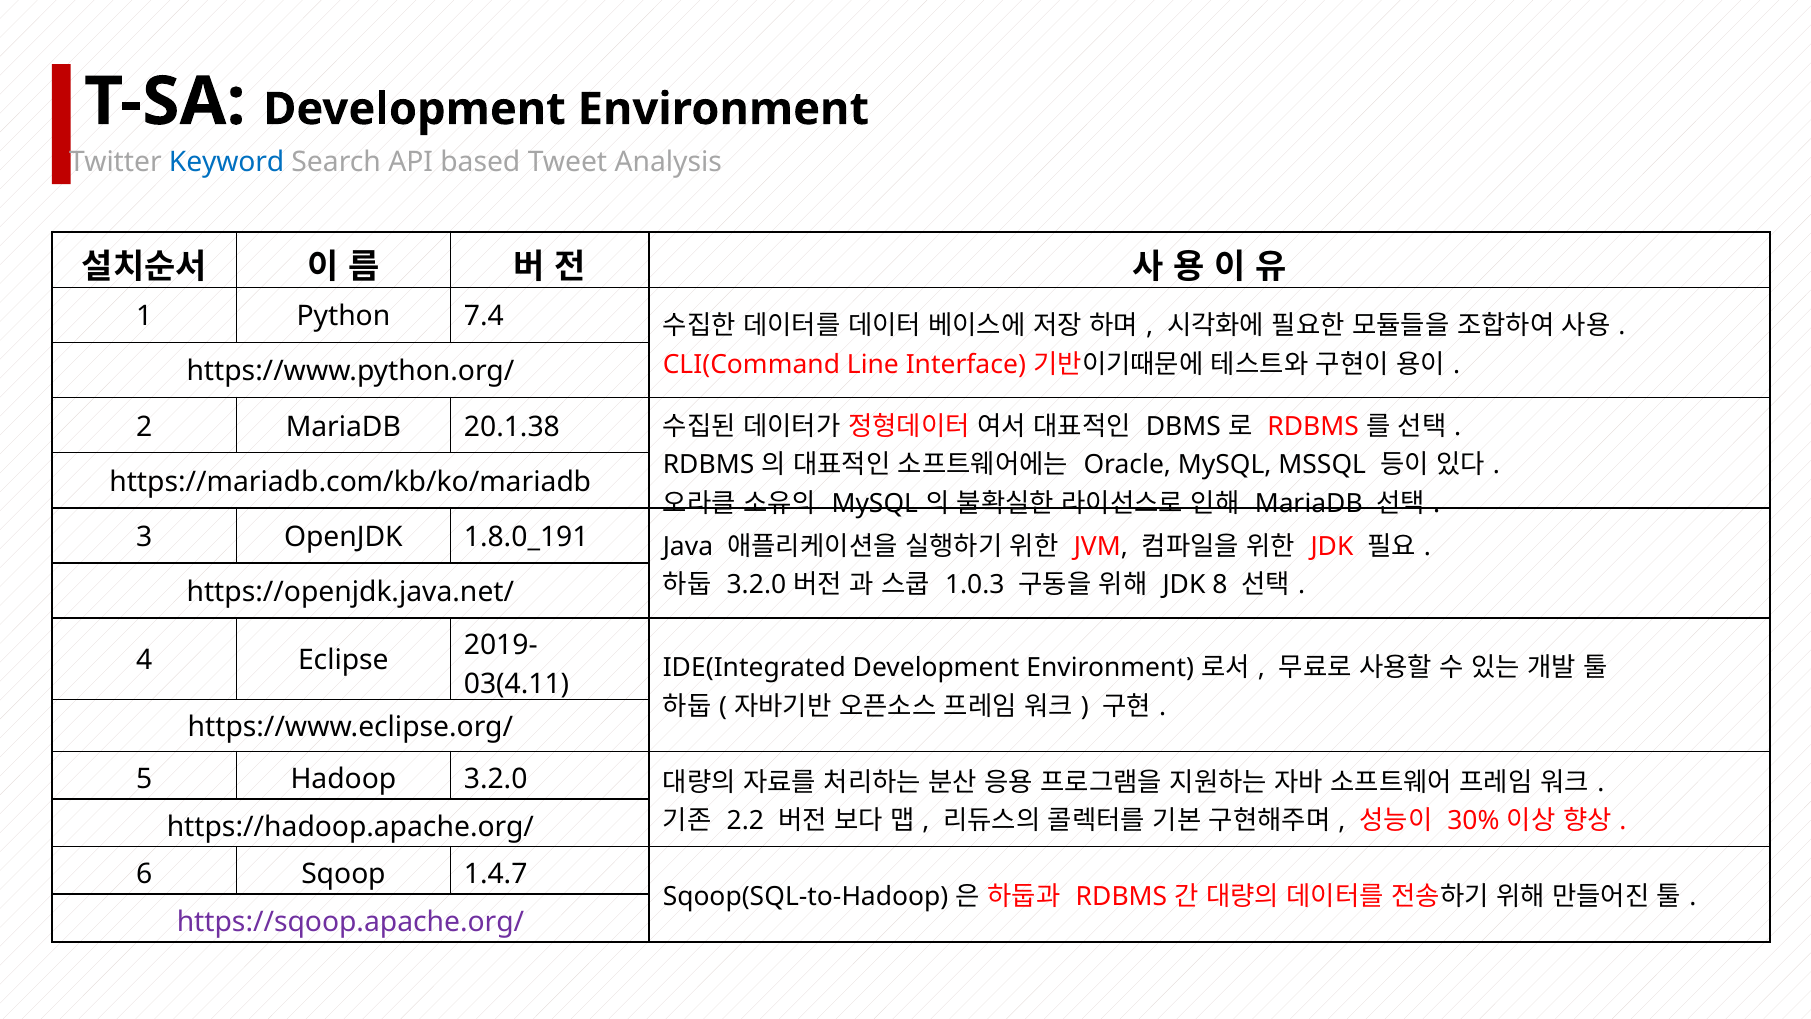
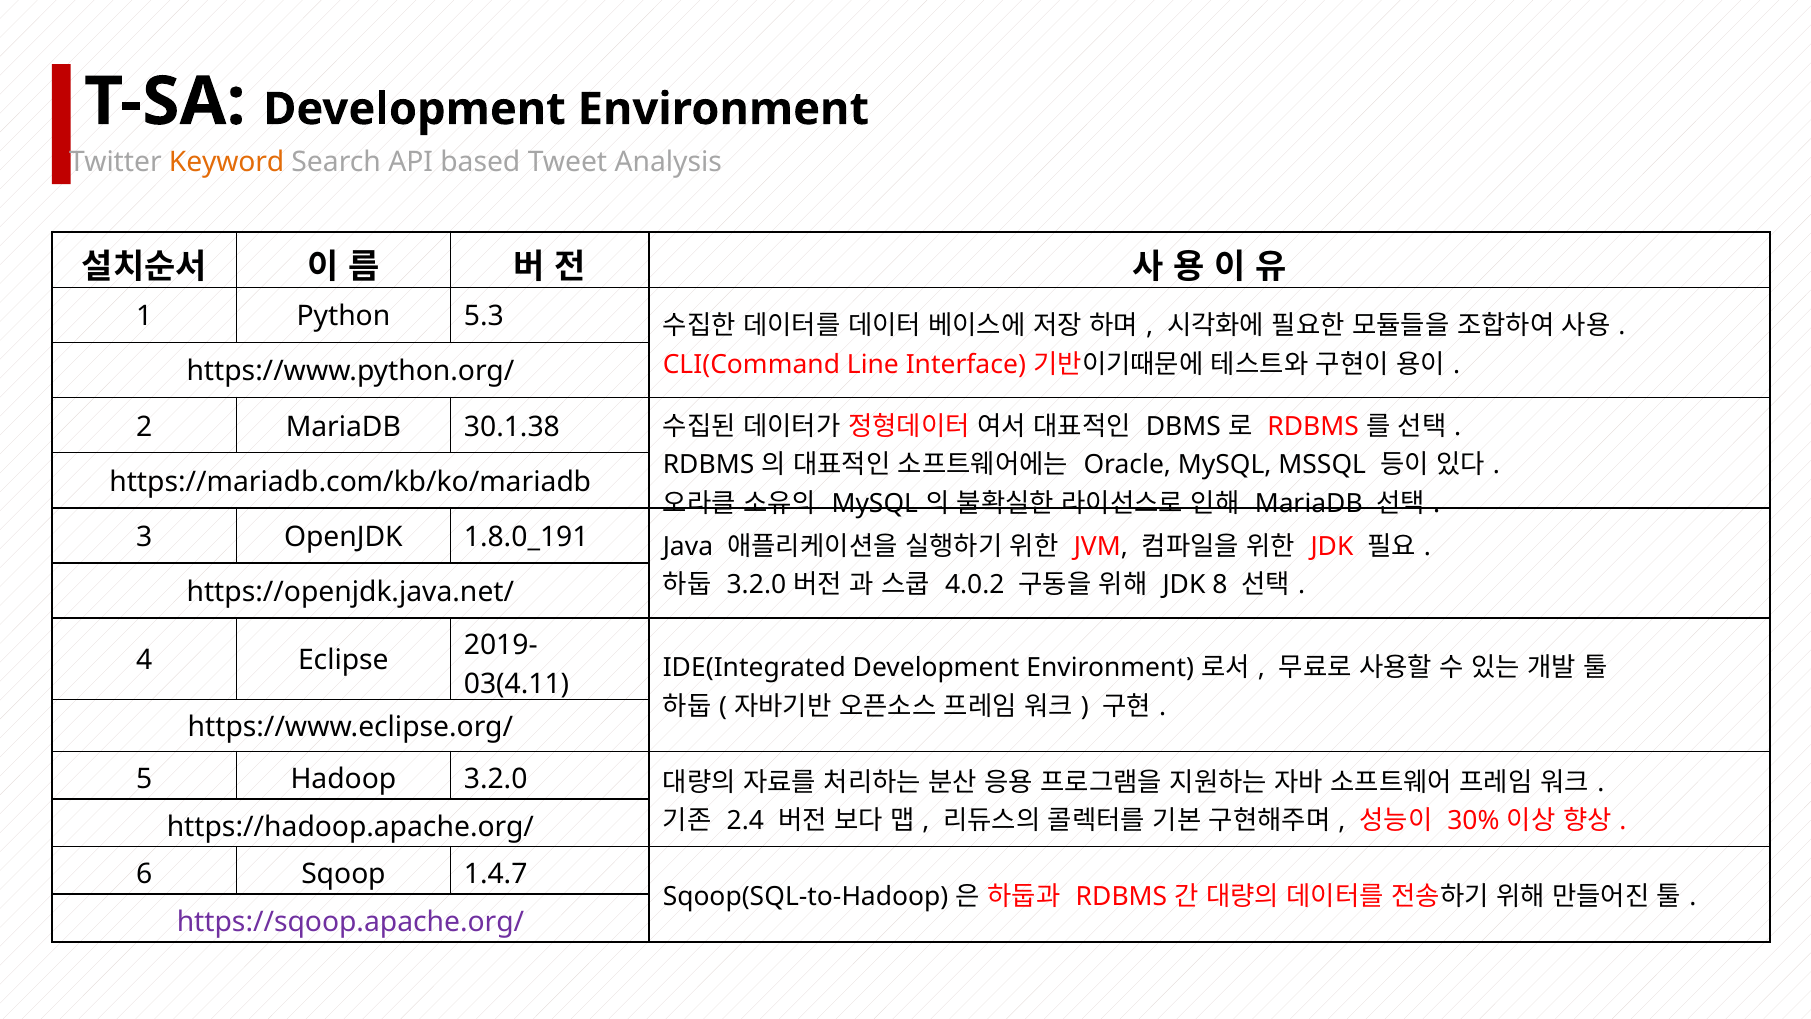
Keyword colour: blue -> orange
7.4: 7.4 -> 5.3
20.1.38: 20.1.38 -> 30.1.38
1.0.3: 1.0.3 -> 4.0.2
2.2: 2.2 -> 2.4
